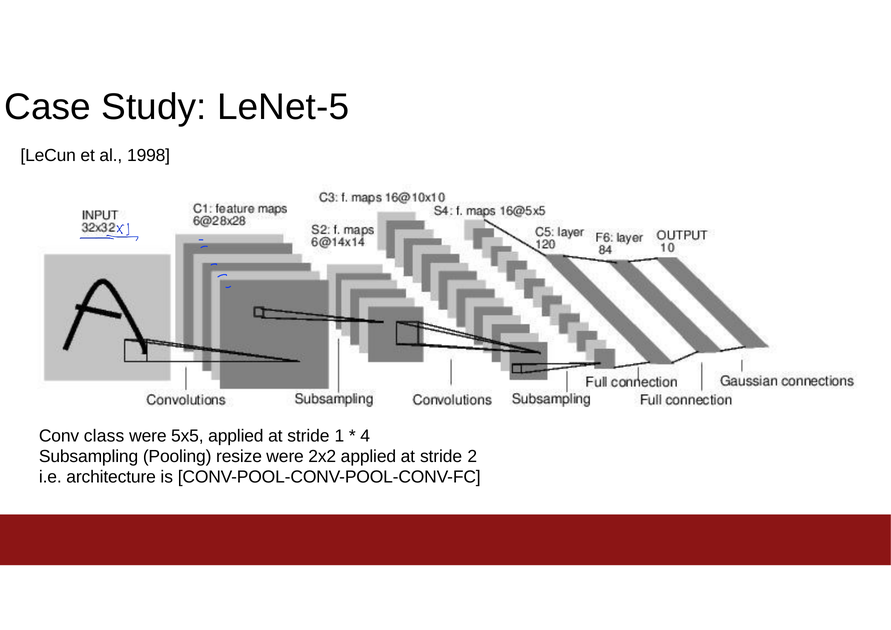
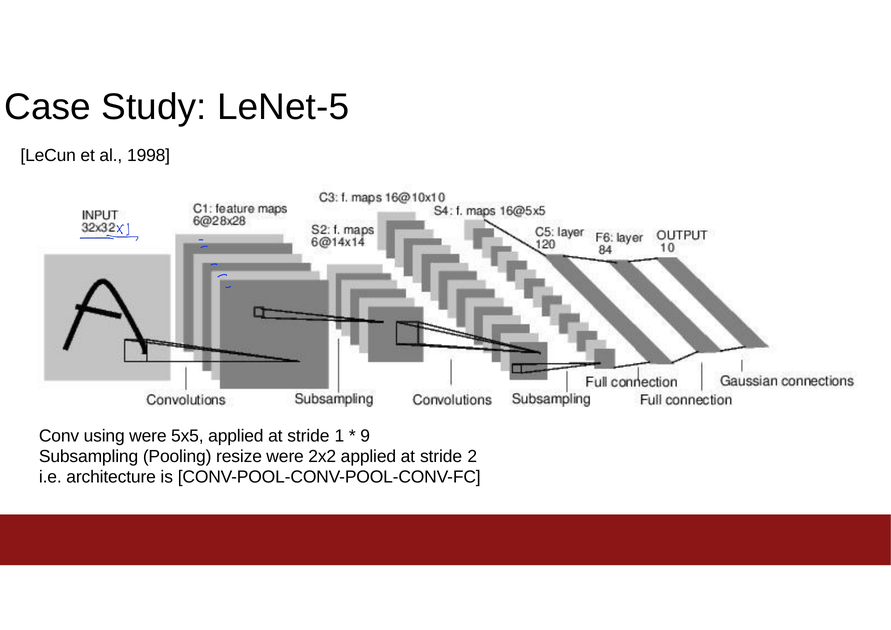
class: class -> using
4: 4 -> 9
